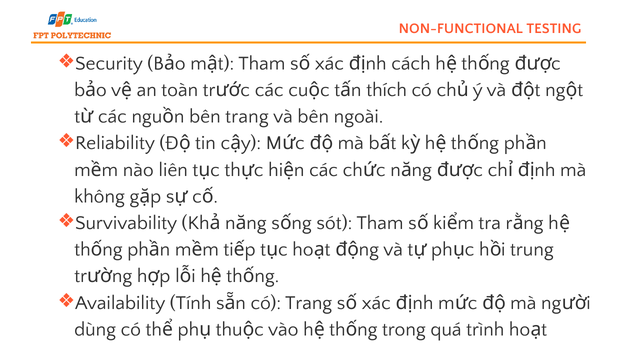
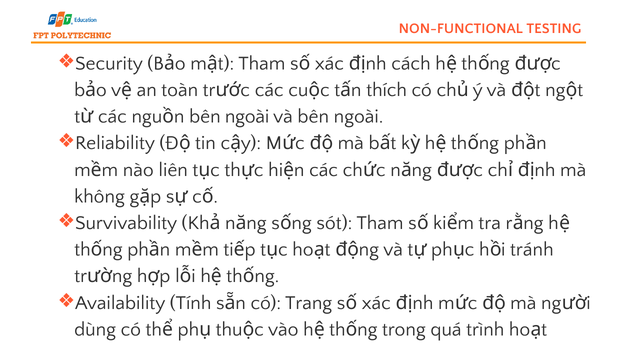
trang at (247, 117): trang -> ngoài
trung: trung -> tránh
